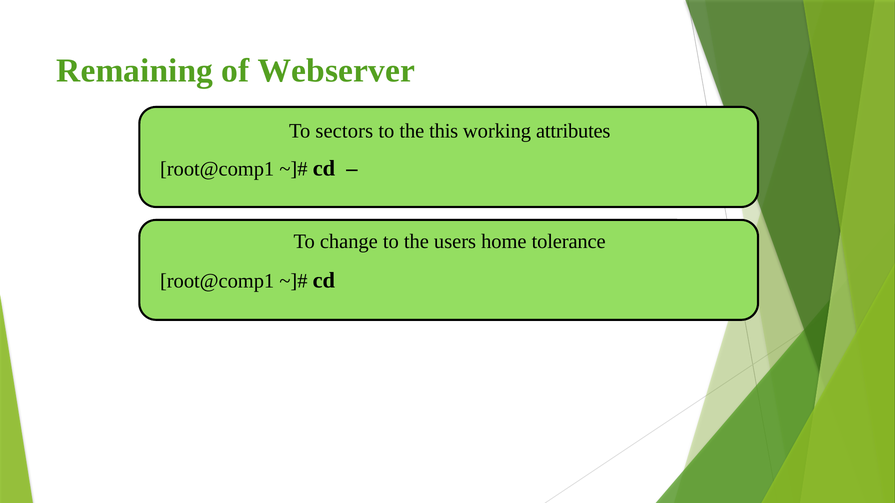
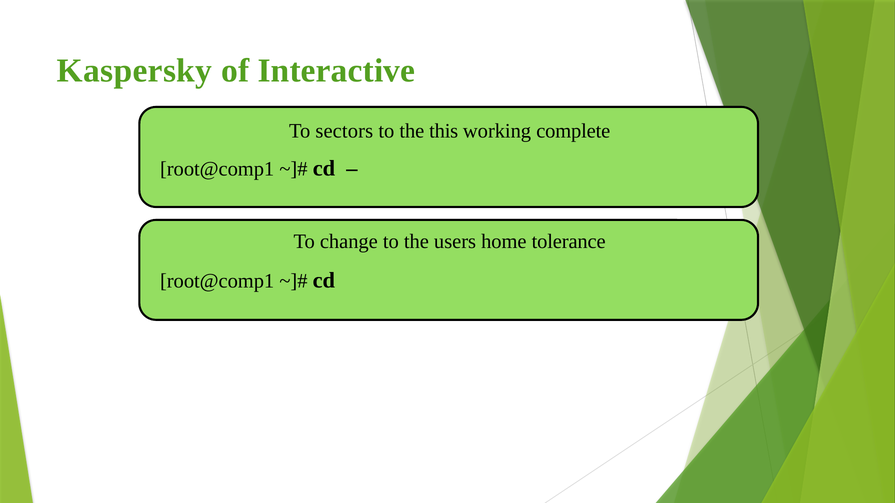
Remaining: Remaining -> Kaspersky
Webserver: Webserver -> Interactive
attributes: attributes -> complete
